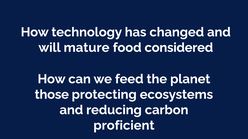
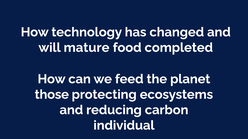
considered: considered -> completed
proficient: proficient -> individual
